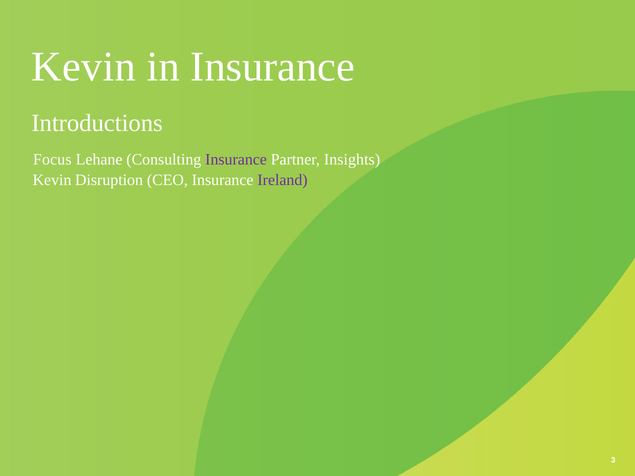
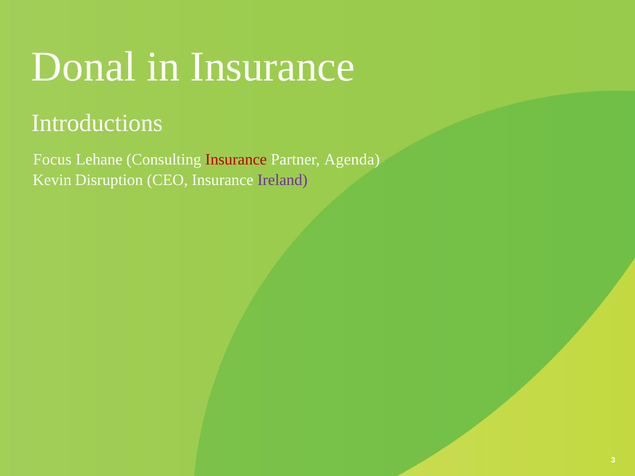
Kevin at (84, 67): Kevin -> Donal
Insurance at (236, 159) colour: purple -> red
Insights: Insights -> Agenda
